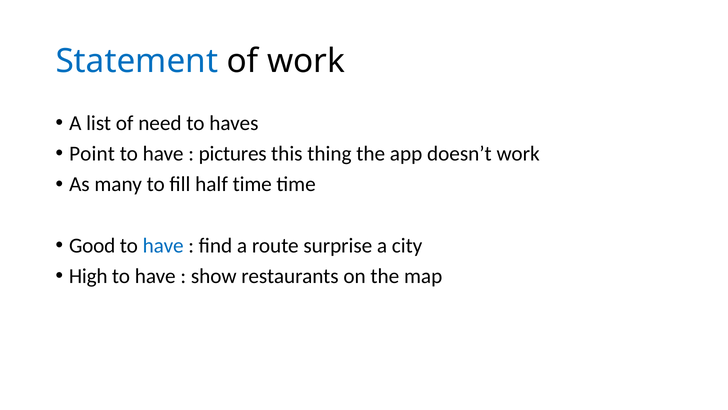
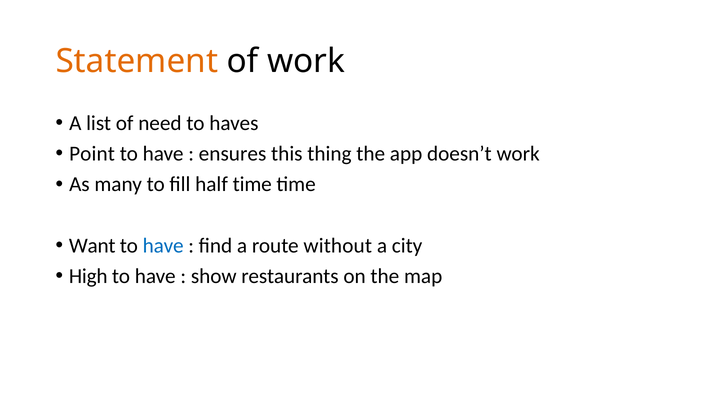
Statement colour: blue -> orange
pictures: pictures -> ensures
Good: Good -> Want
surprise: surprise -> without
